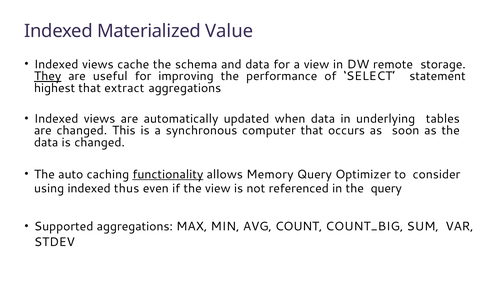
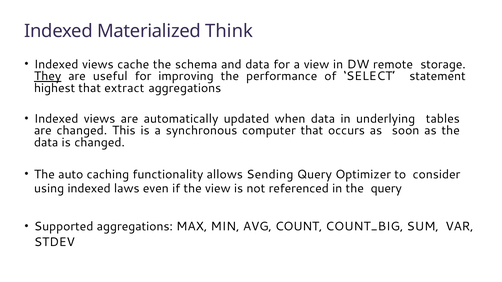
Value: Value -> Think
functionality underline: present -> none
Memory: Memory -> Sending
thus: thus -> laws
